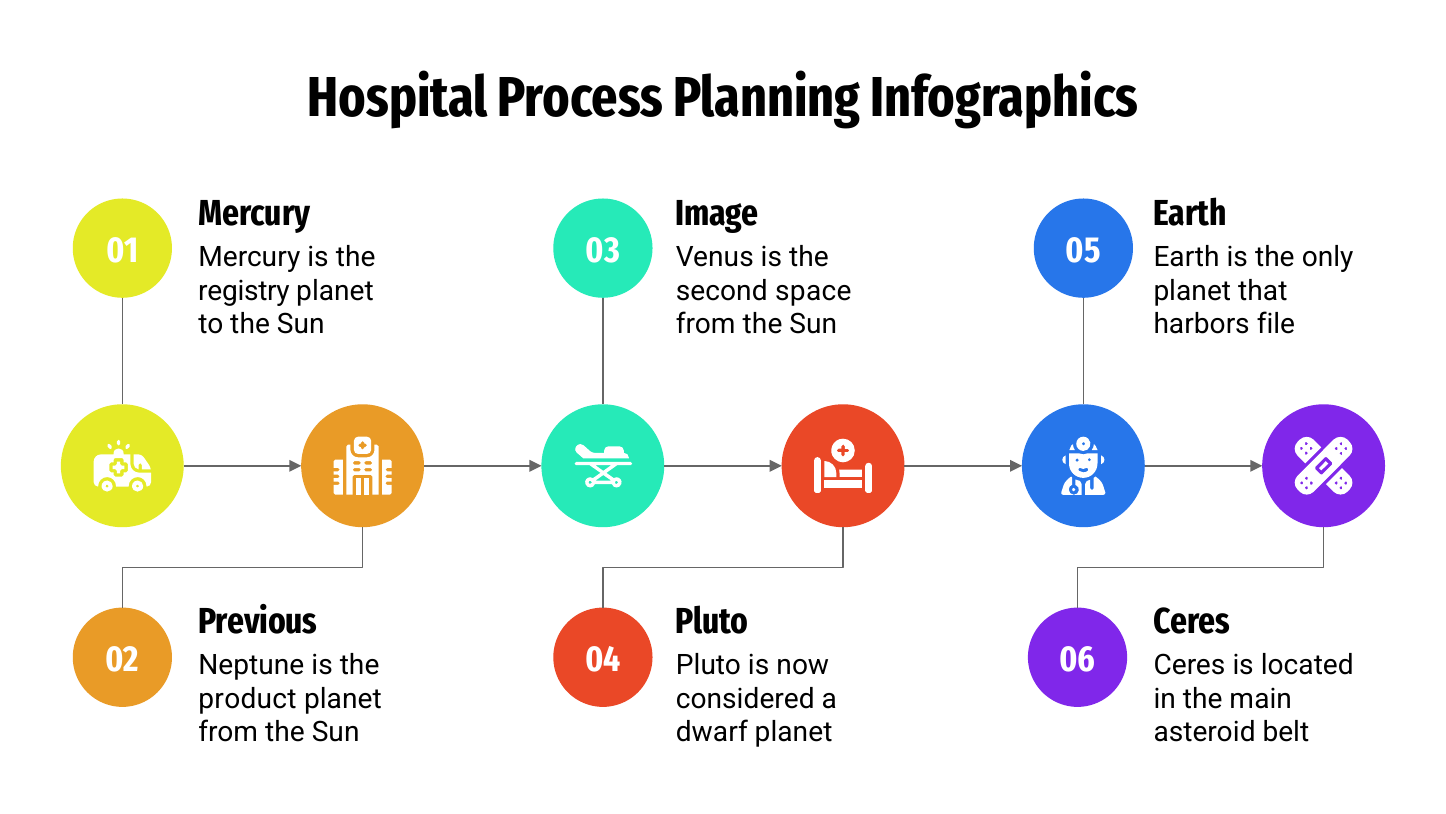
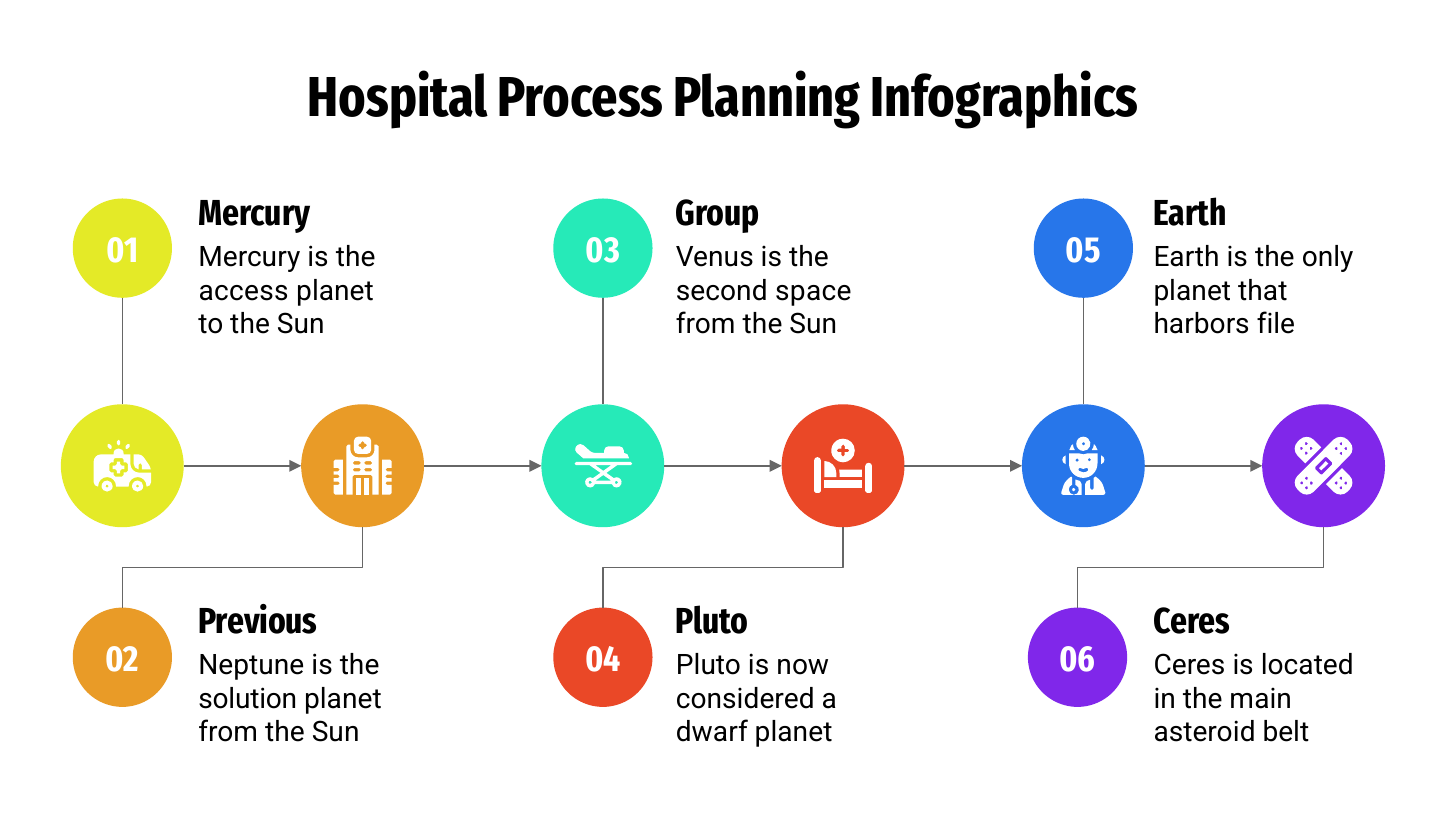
Image: Image -> Group
registry: registry -> access
product: product -> solution
